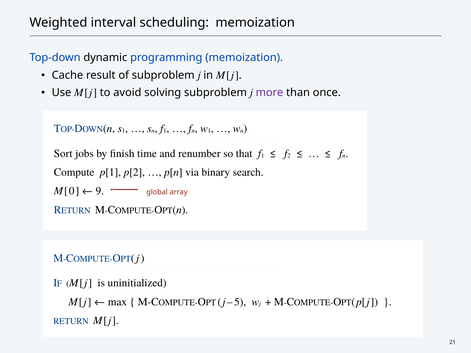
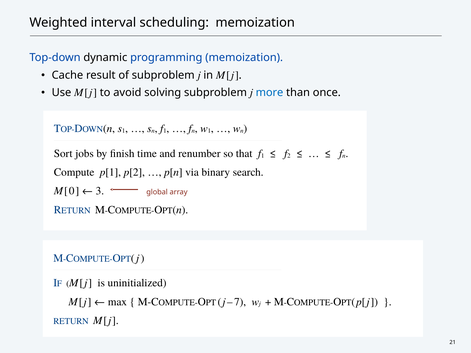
more colour: purple -> blue
9: 9 -> 3
5: 5 -> 7
